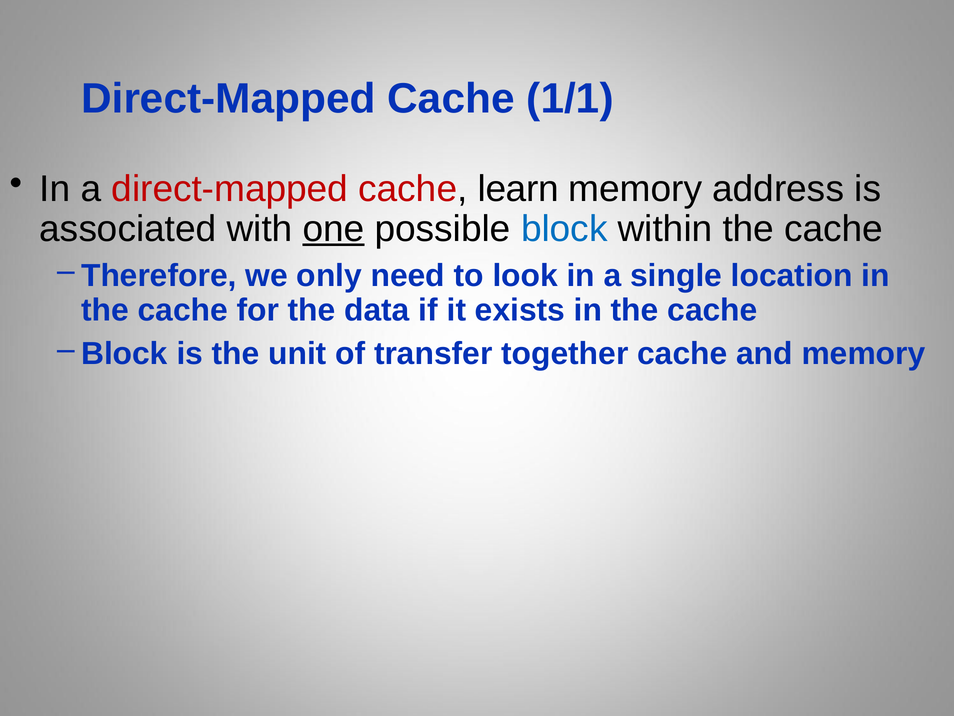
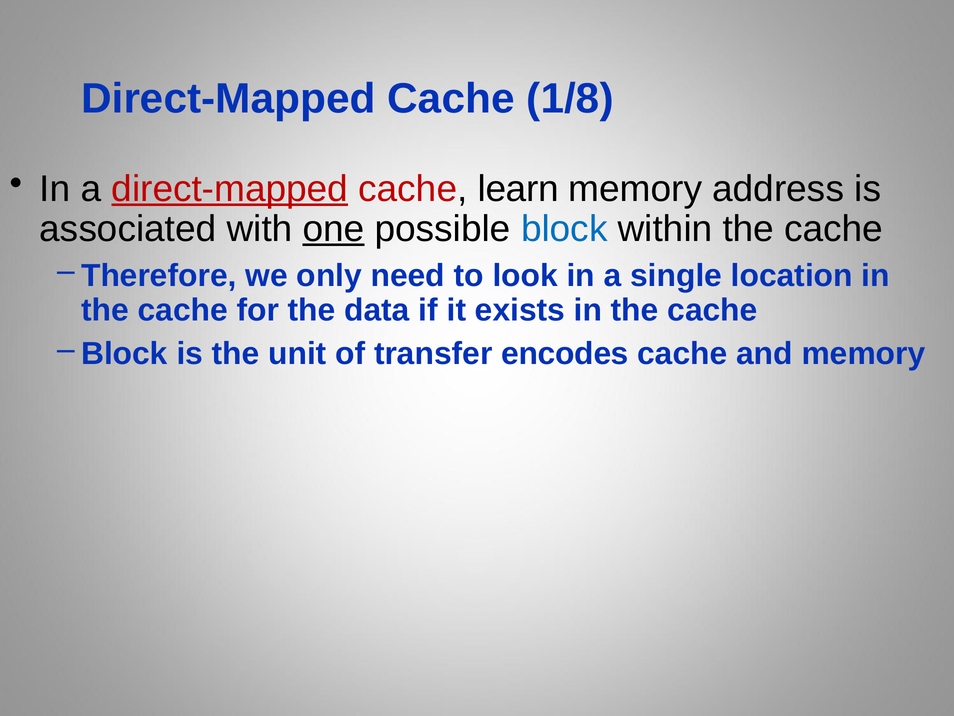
1/1: 1/1 -> 1/8
direct-mapped at (230, 189) underline: none -> present
together: together -> encodes
